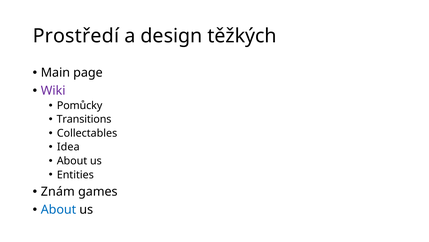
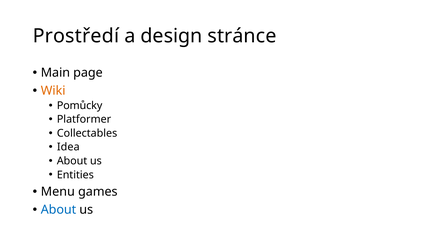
těžkých: těžkých -> stránce
Wiki colour: purple -> orange
Transitions: Transitions -> Platformer
Znám: Znám -> Menu
